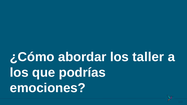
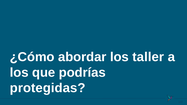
emociones: emociones -> protegidas
